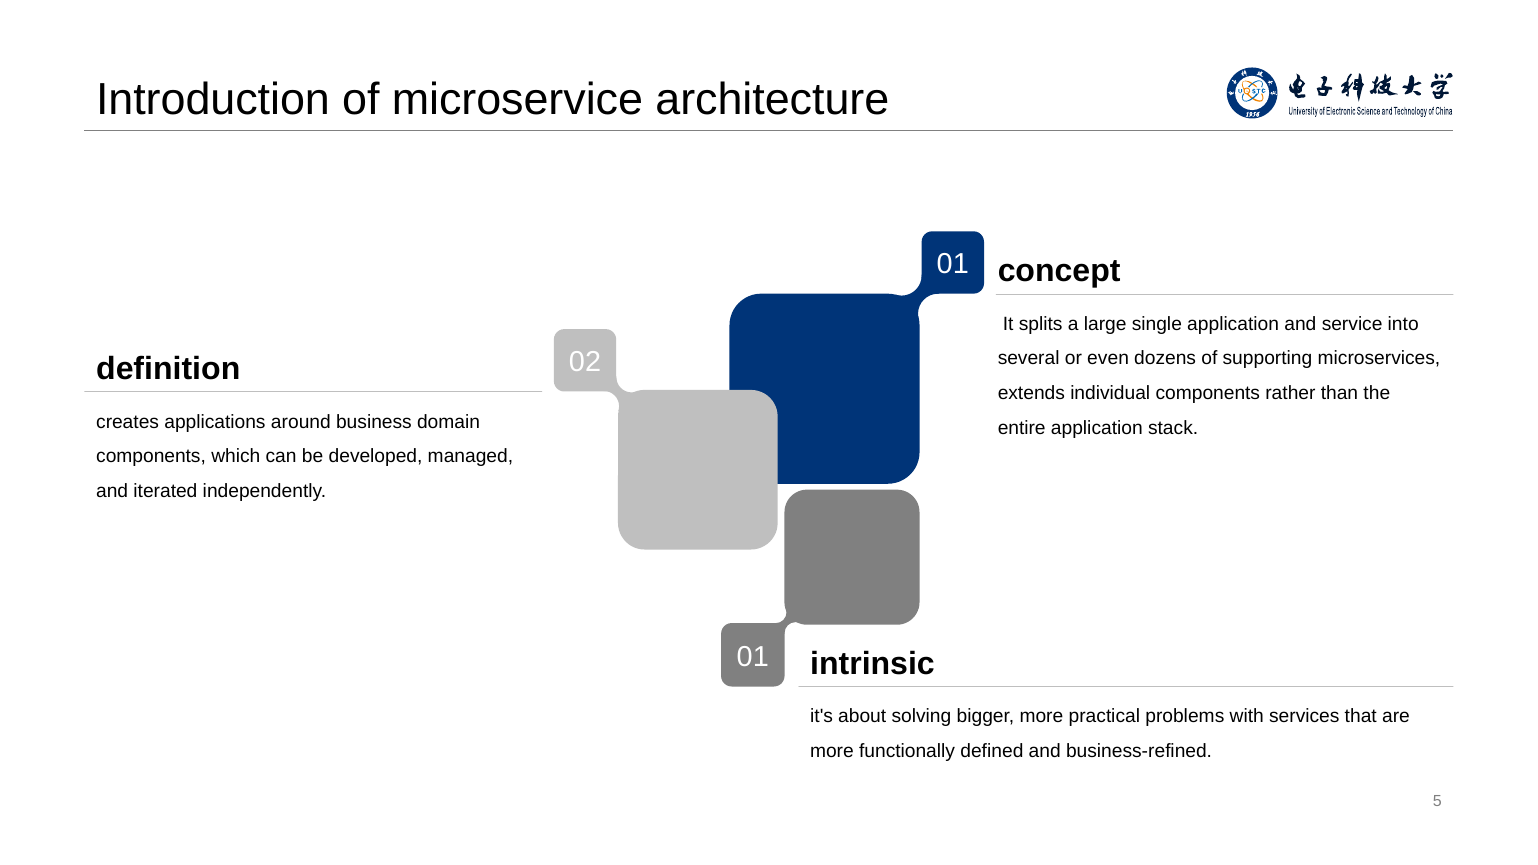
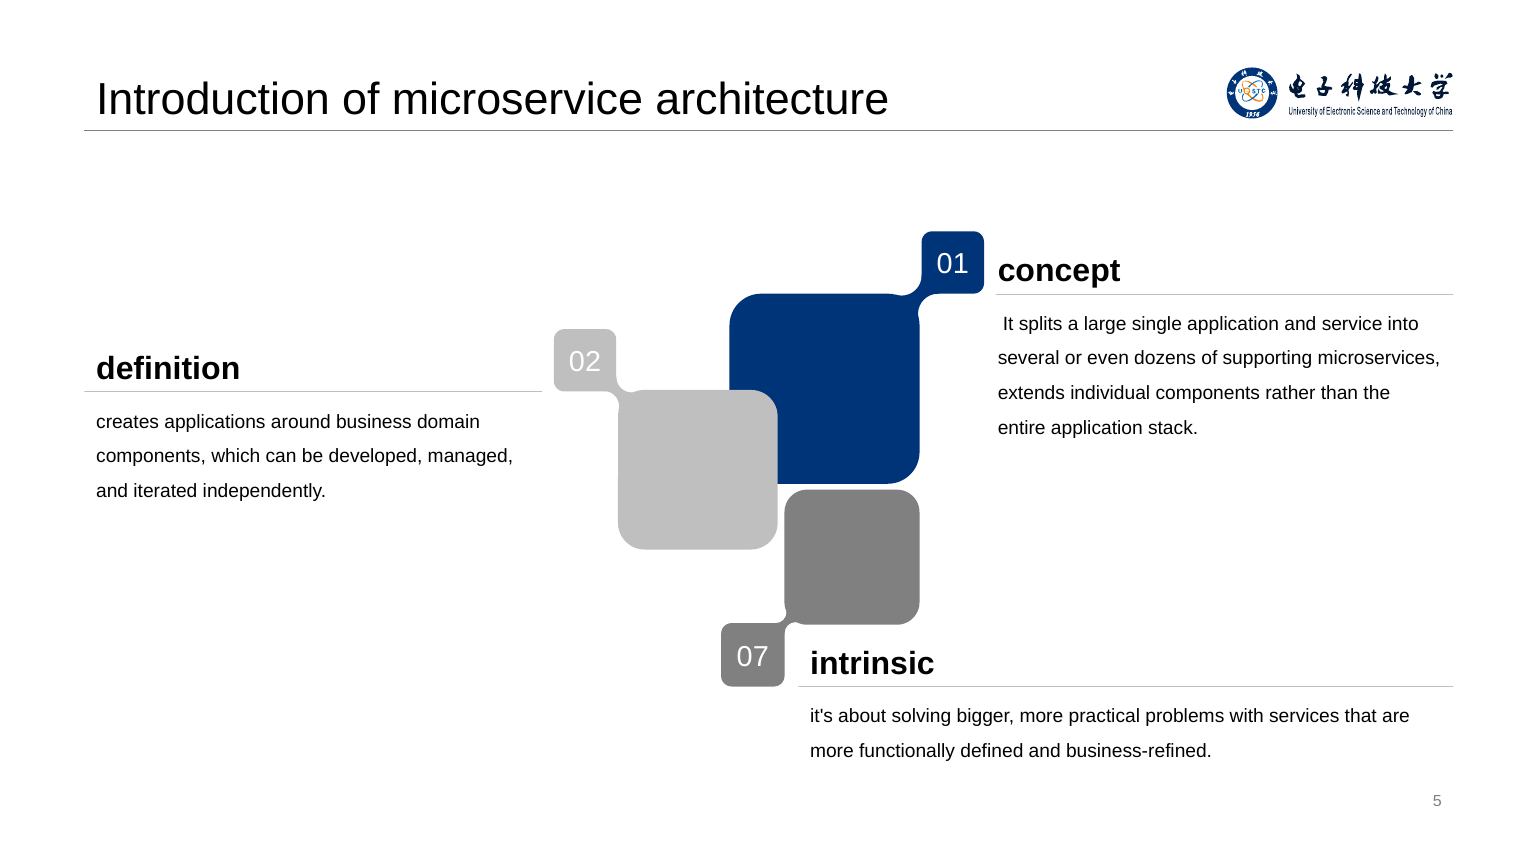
1 at (761, 657): 1 -> 7
